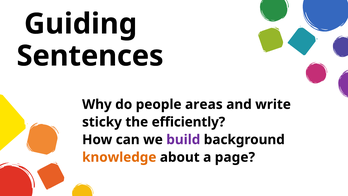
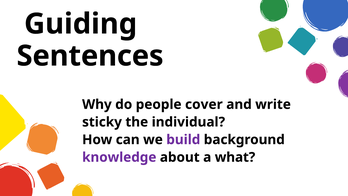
areas: areas -> cover
efficiently: efficiently -> individual
knowledge colour: orange -> purple
page: page -> what
